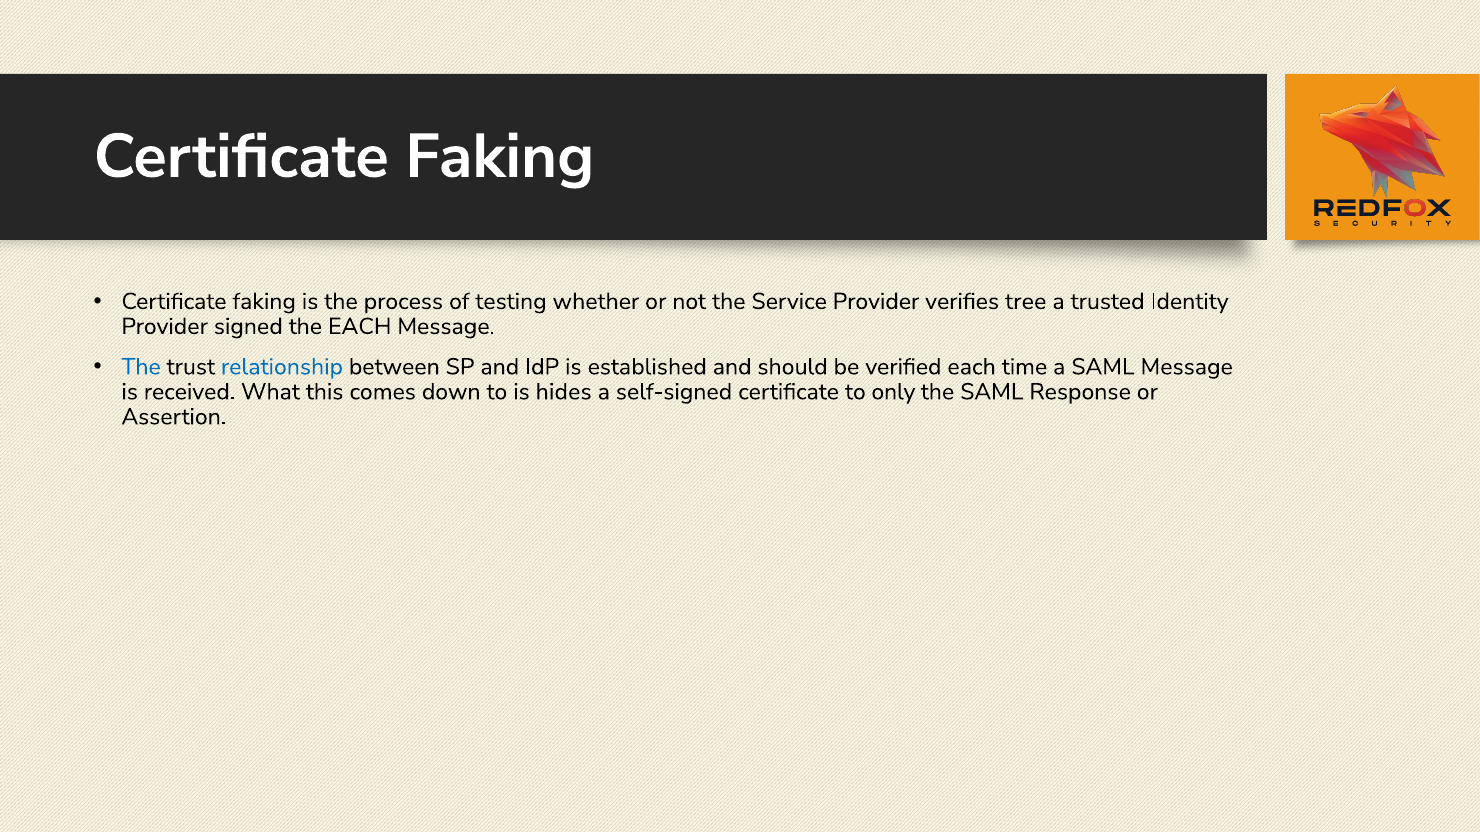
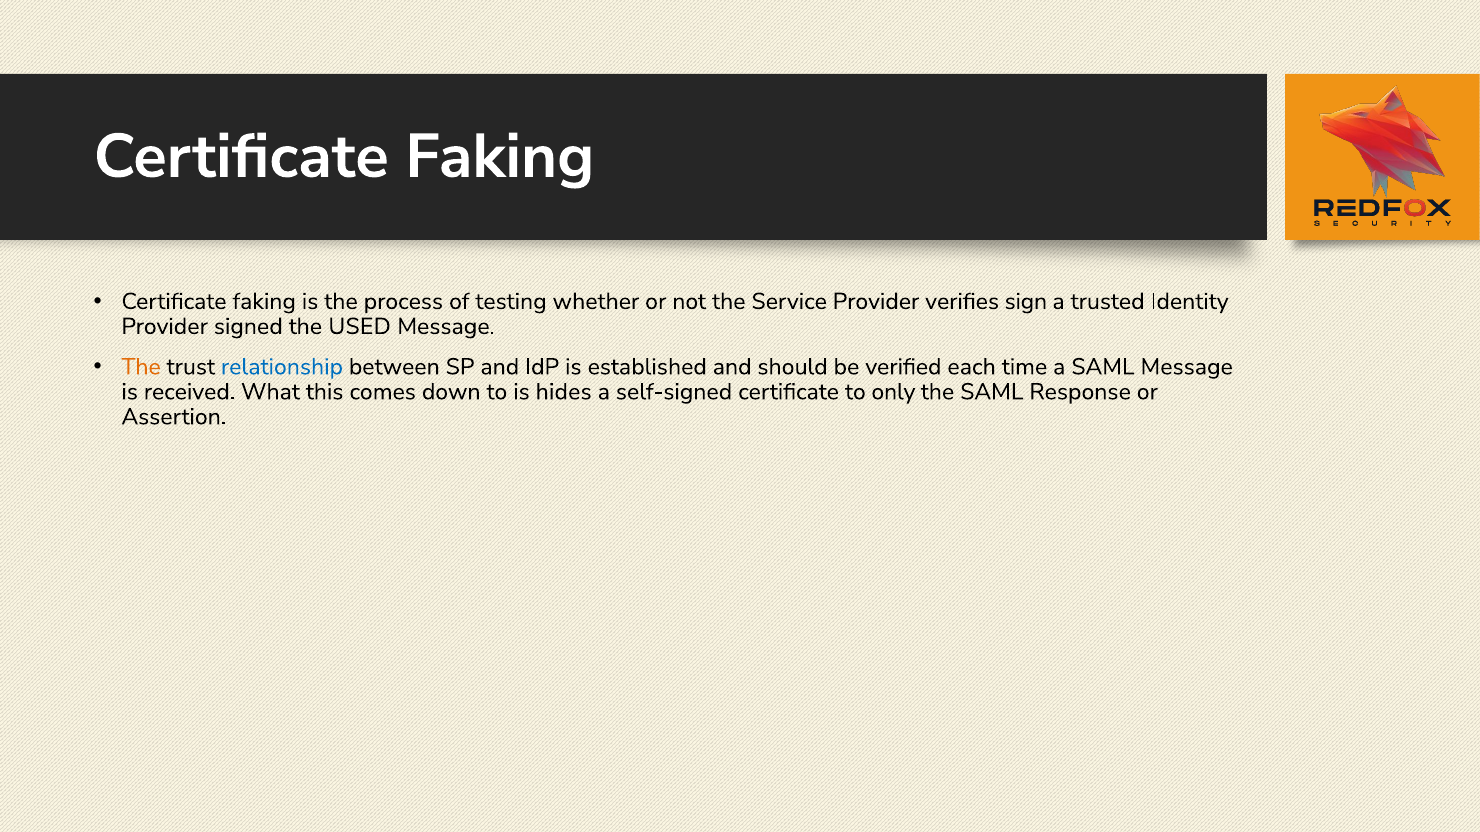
tree: tree -> sign
the EACH: EACH -> USED
The at (141, 367) colour: blue -> orange
